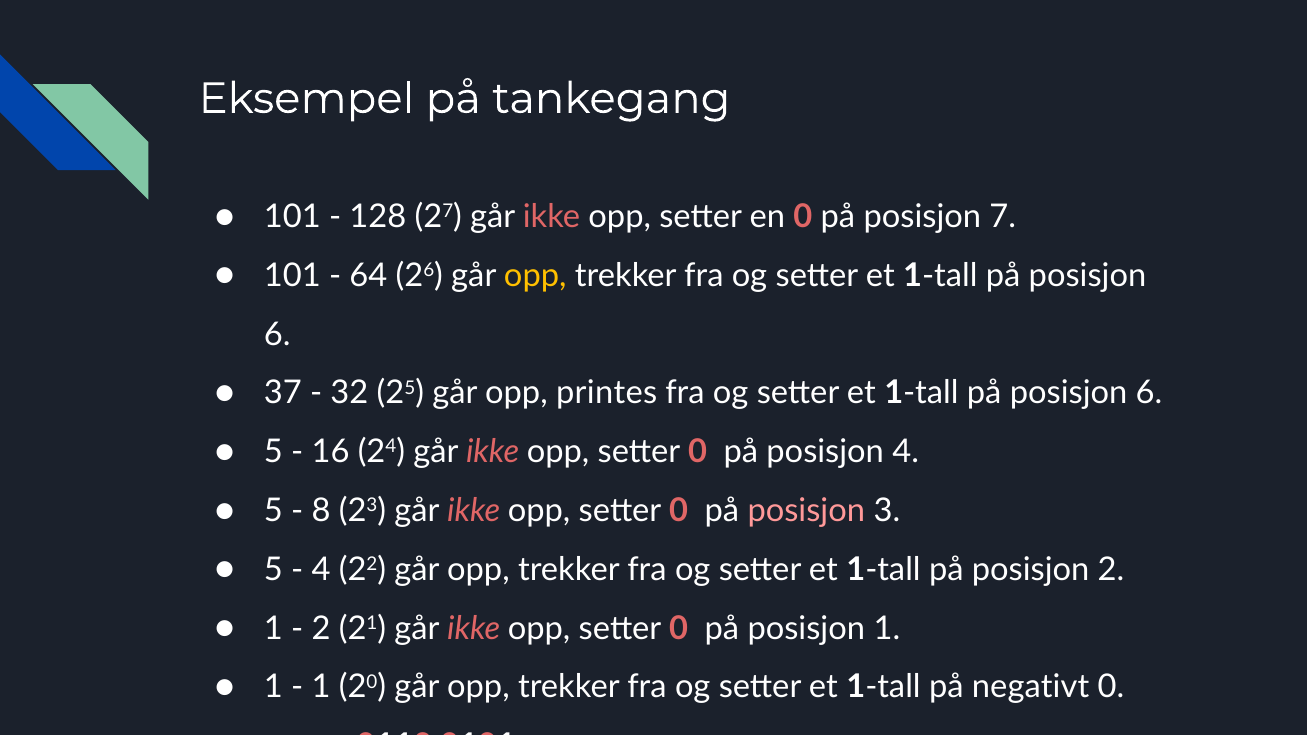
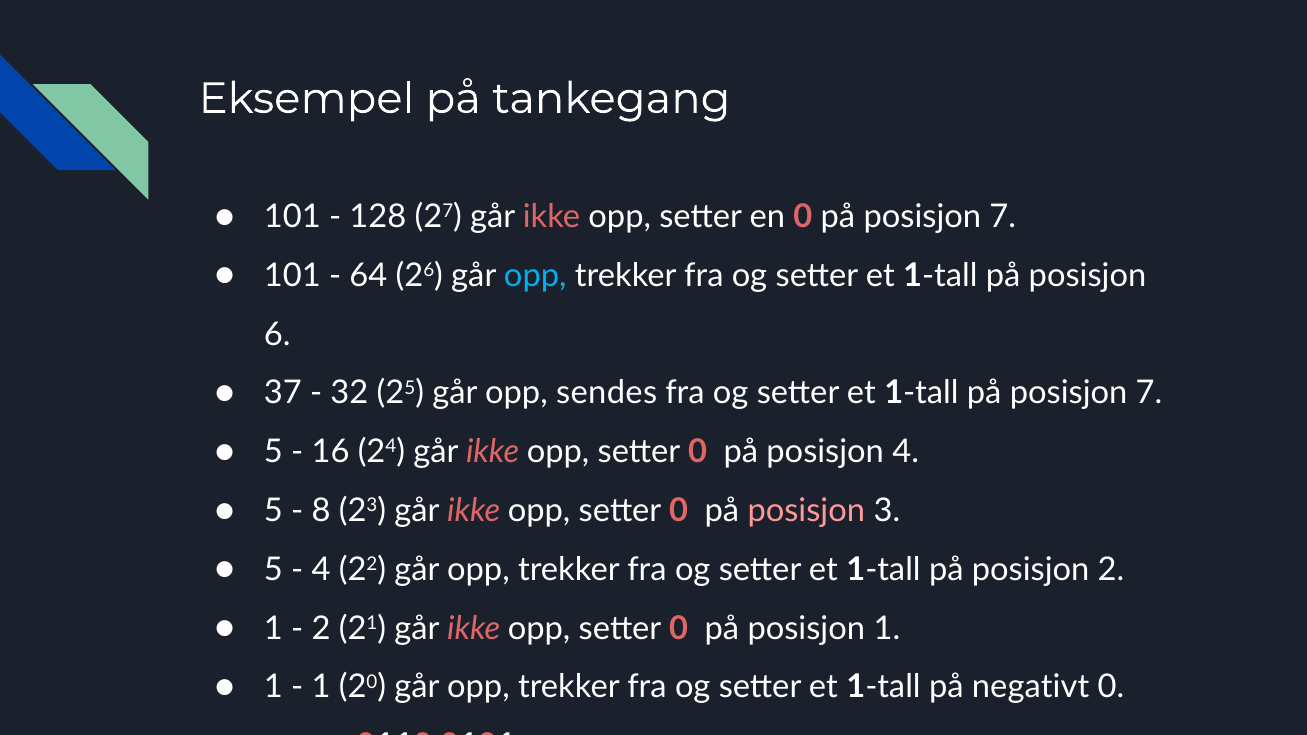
opp at (535, 276) colour: yellow -> light blue
printes: printes -> sendes
6 at (1149, 393): 6 -> 7
